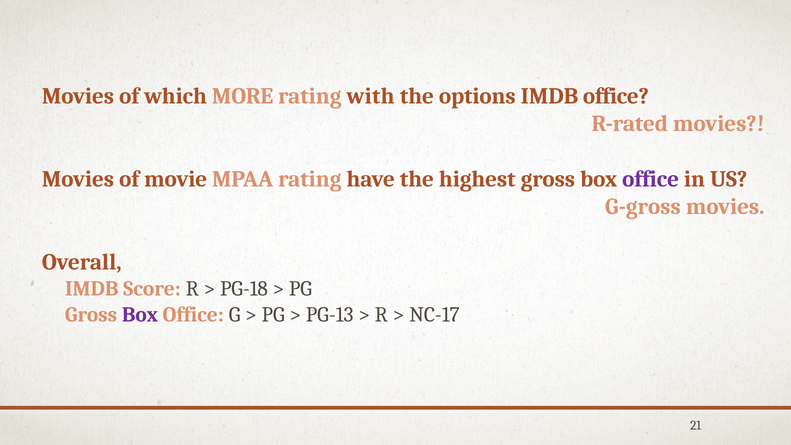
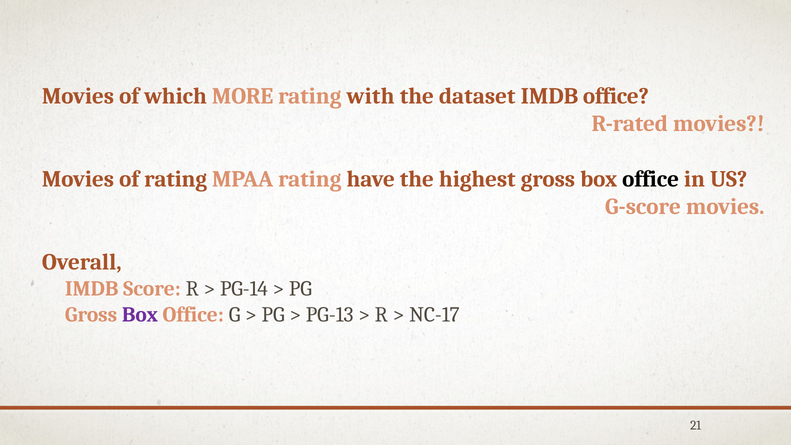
options: options -> dataset
of movie: movie -> rating
office at (651, 179) colour: purple -> black
G-gross: G-gross -> G-score
PG-18: PG-18 -> PG-14
